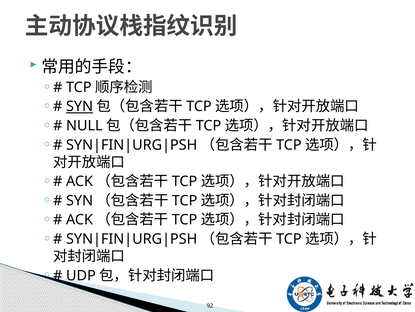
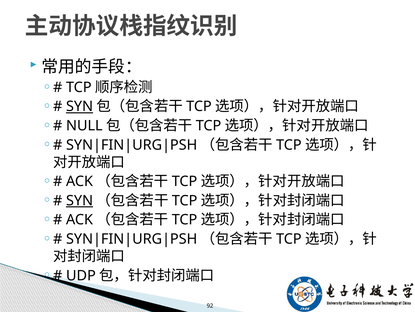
SYN at (80, 200) underline: none -> present
